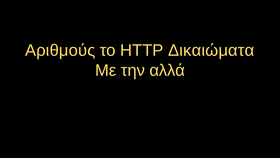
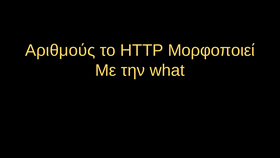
Δικαιώματα: Δικαιώματα -> Μορφοποιεί
αλλά: αλλά -> what
